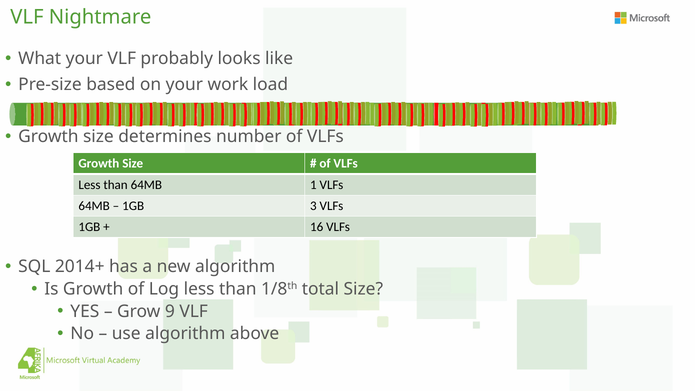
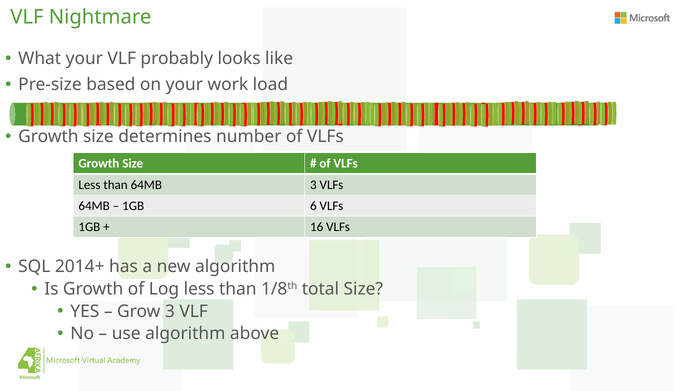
64MB 1: 1 -> 3
3: 3 -> 6
Grow 9: 9 -> 3
